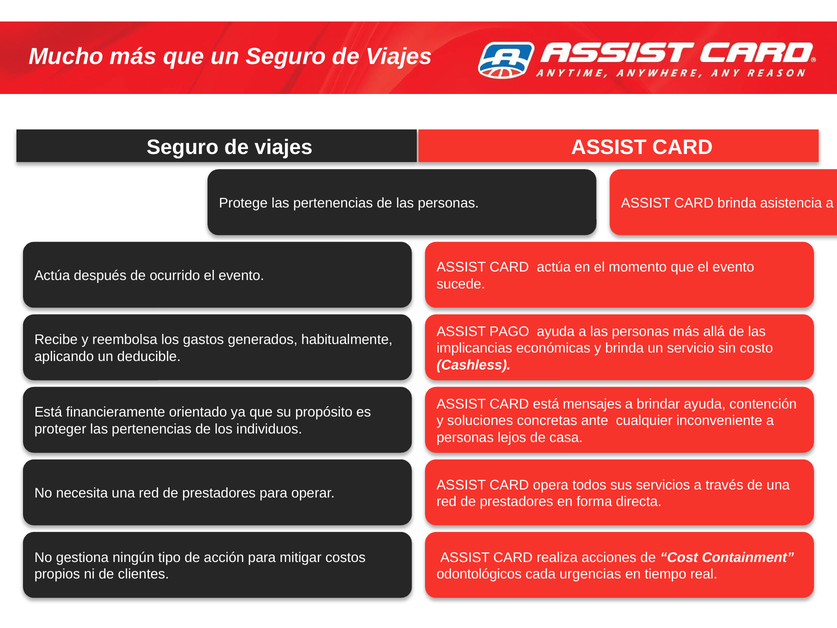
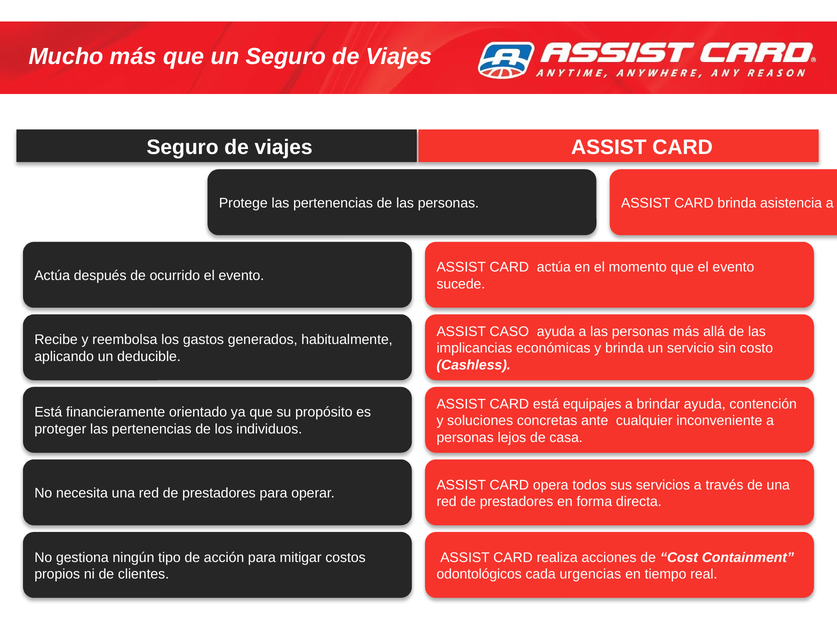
PAGO: PAGO -> CASO
mensajes: mensajes -> equipajes
